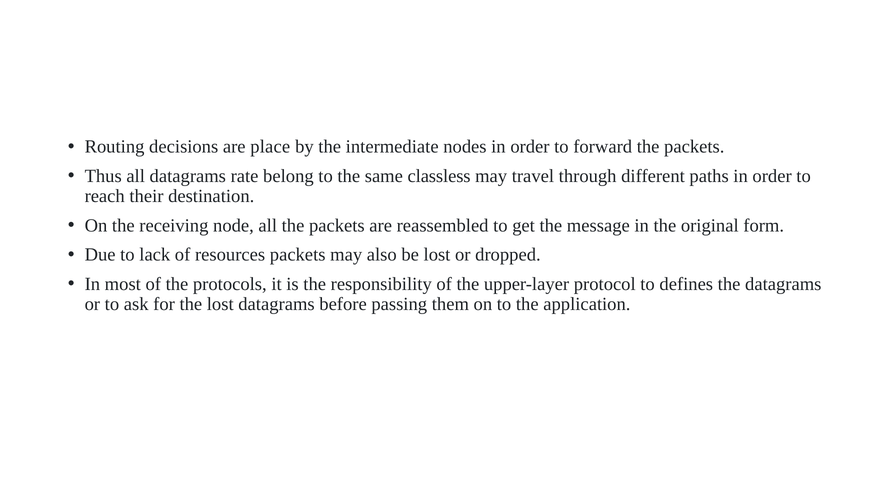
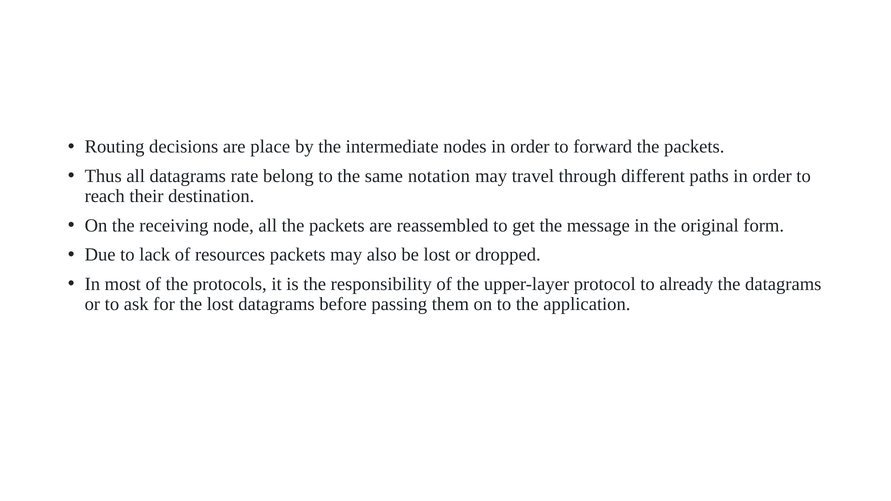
classless: classless -> notation
defines: defines -> already
